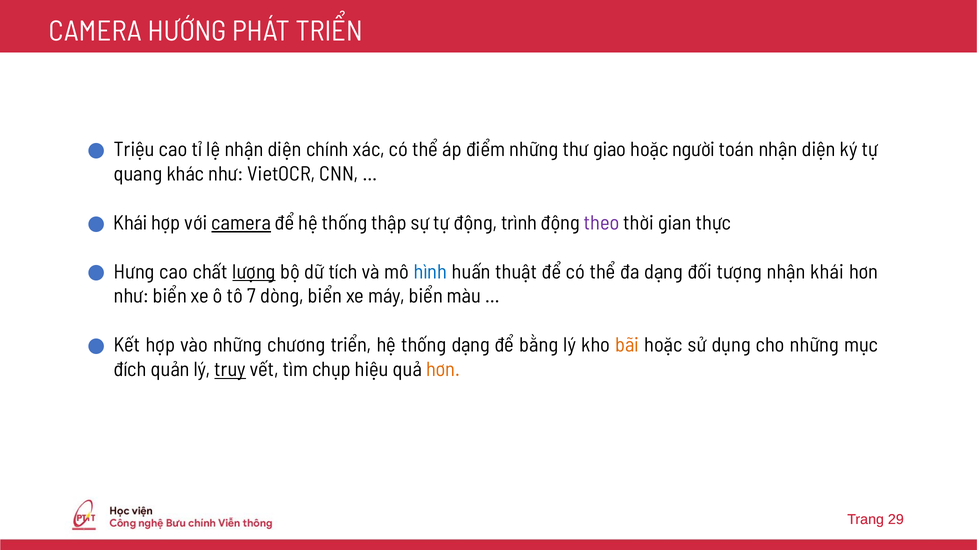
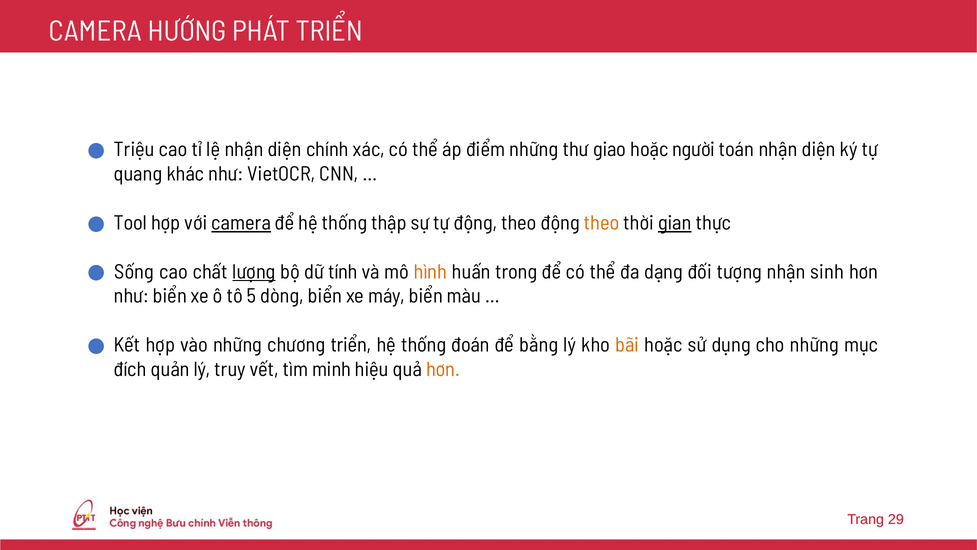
Khái at (130, 223): Khái -> Tool
tự động trình: trình -> theo
theo at (602, 223) colour: purple -> orange
gian underline: none -> present
Hưng: Hưng -> Sống
tích: tích -> tính
hình colour: blue -> orange
thuật: thuật -> trong
nhận khái: khái -> sinh
7: 7 -> 5
thống dạng: dạng -> đoán
truy underline: present -> none
chụp: chụp -> minh
